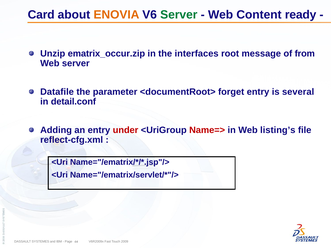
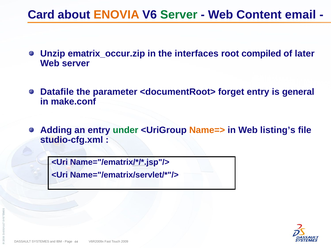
ready: ready -> email
message: message -> compiled
from: from -> later
several: several -> general
detail.conf: detail.conf -> make.conf
under colour: red -> green
Name=> colour: red -> orange
reflect-cfg.xml: reflect-cfg.xml -> studio-cfg.xml
